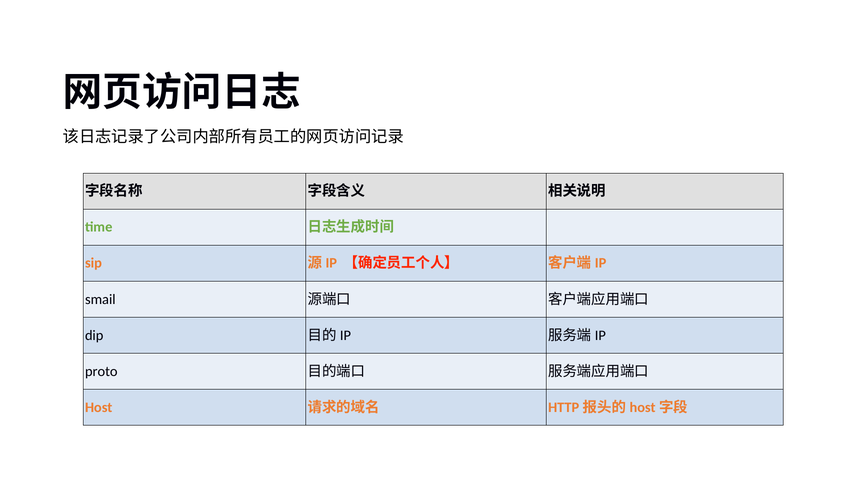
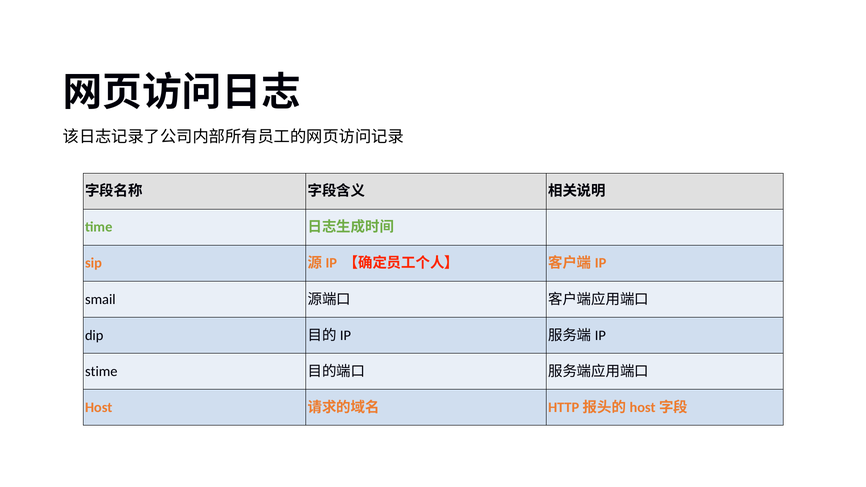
proto: proto -> stime
